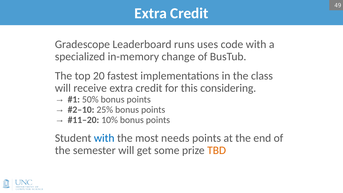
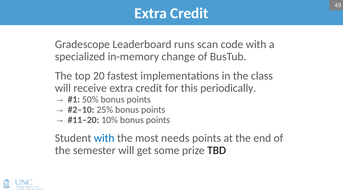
uses: uses -> scan
considering: considering -> periodically
TBD colour: orange -> black
